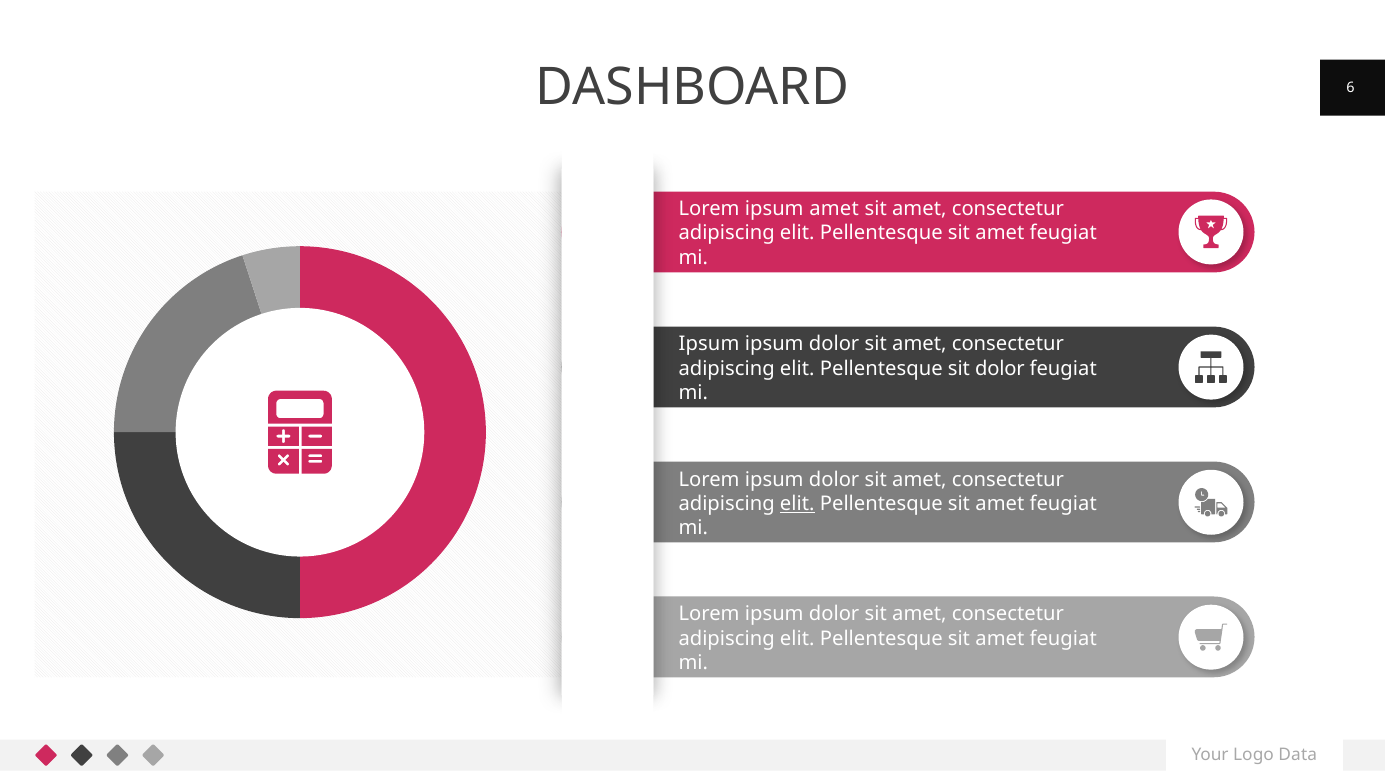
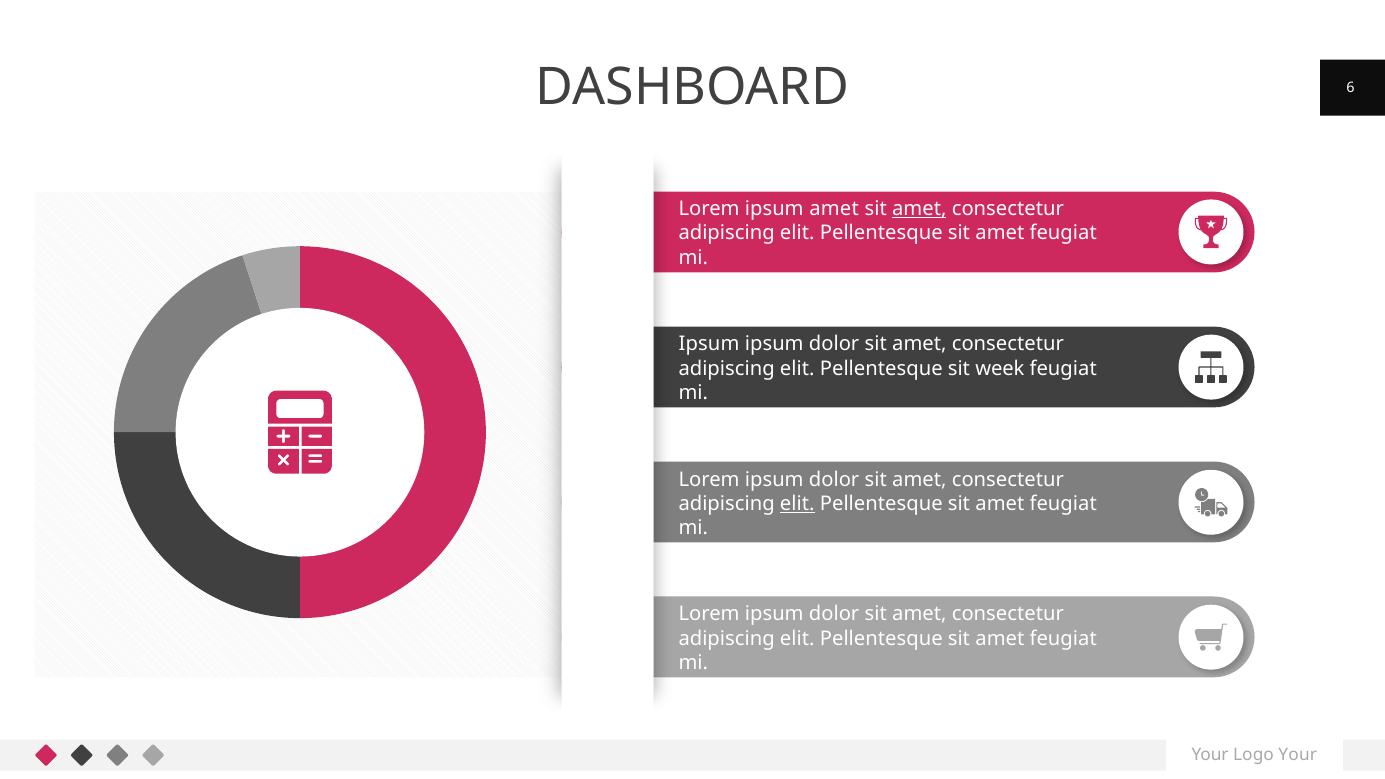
amet at (919, 209) underline: none -> present
sit dolor: dolor -> week
Logo Data: Data -> Your
